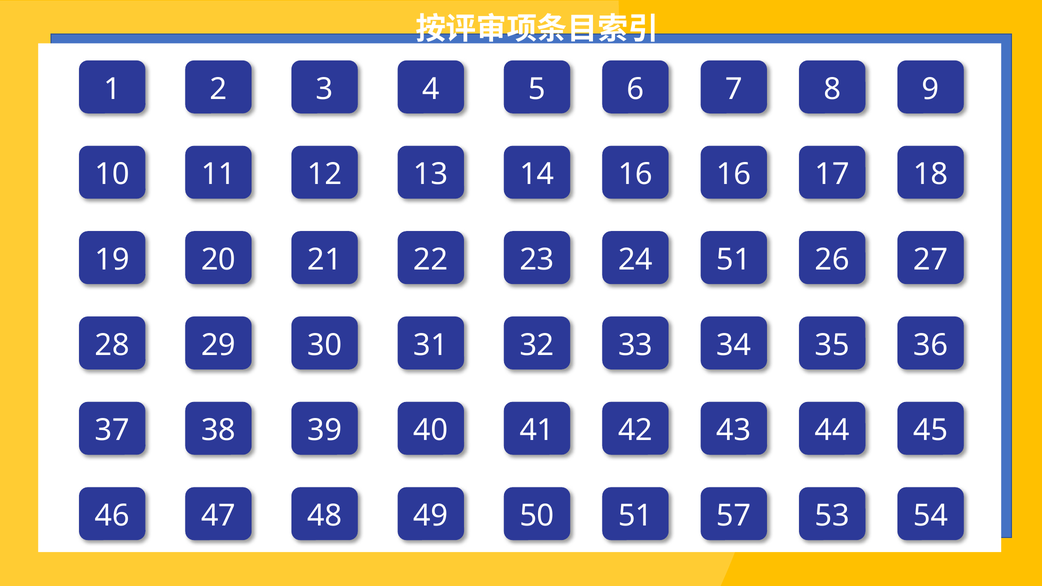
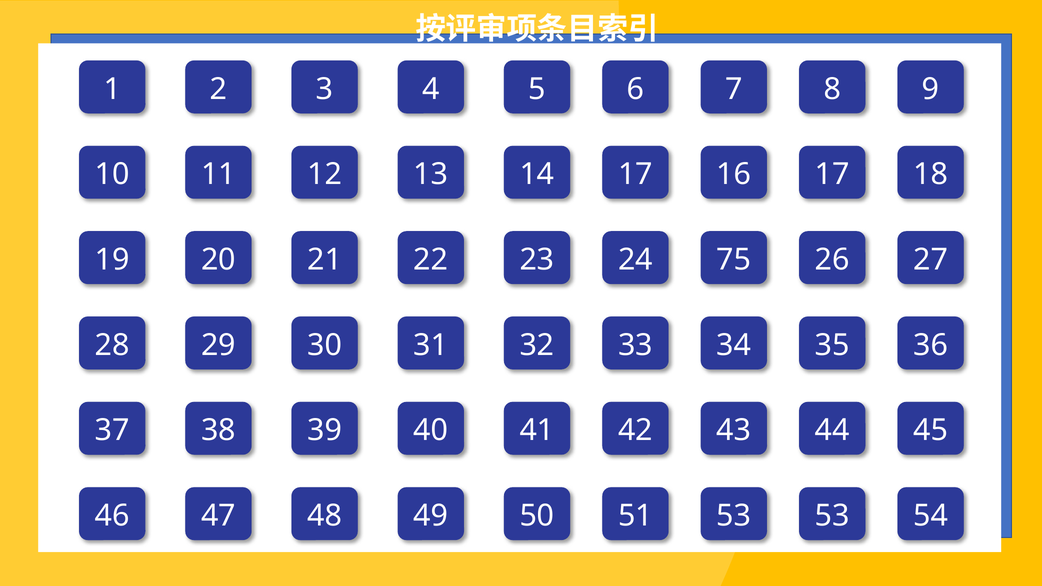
14 16: 16 -> 17
24 51: 51 -> 75
51 57: 57 -> 53
